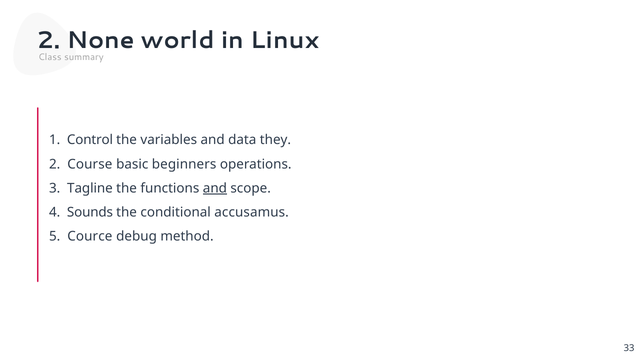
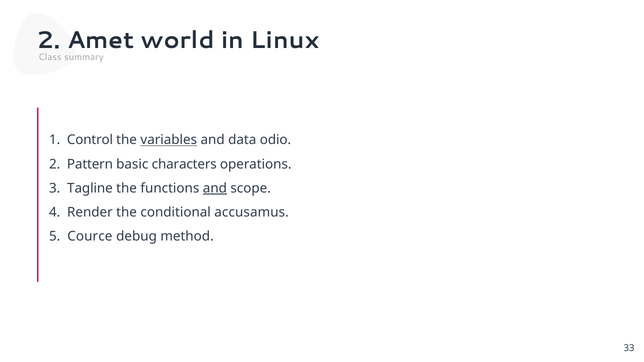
None: None -> Amet
variables underline: none -> present
they: they -> odio
Course: Course -> Pattern
beginners: beginners -> characters
Sounds: Sounds -> Render
